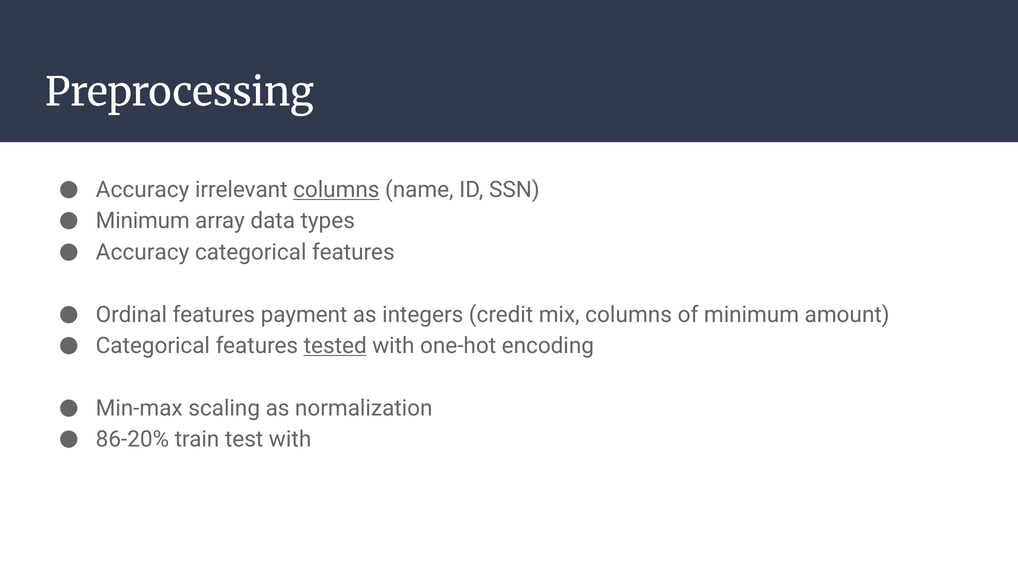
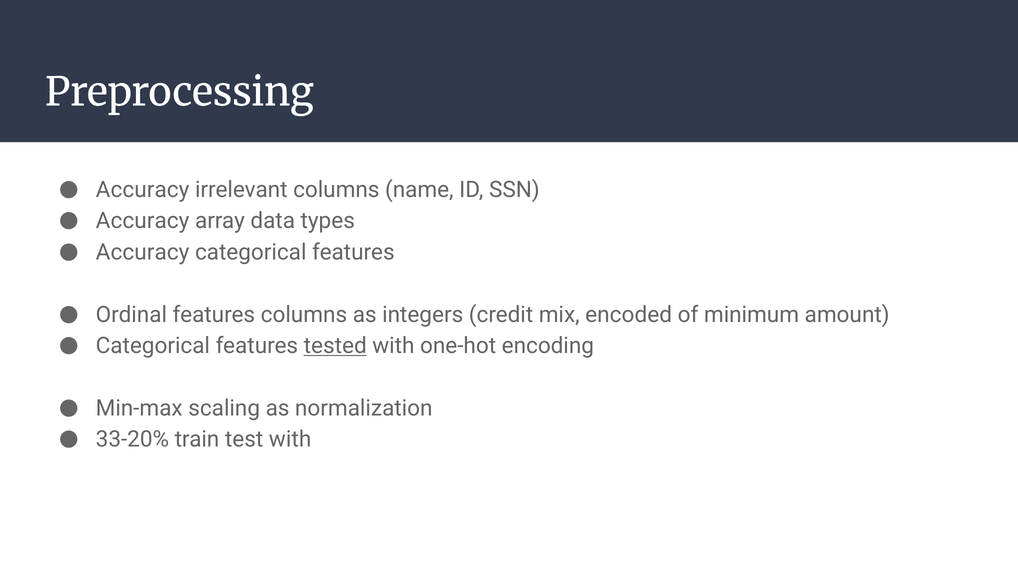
columns at (336, 190) underline: present -> none
Minimum at (143, 221): Minimum -> Accuracy
features payment: payment -> columns
mix columns: columns -> encoded
86-20%: 86-20% -> 33-20%
